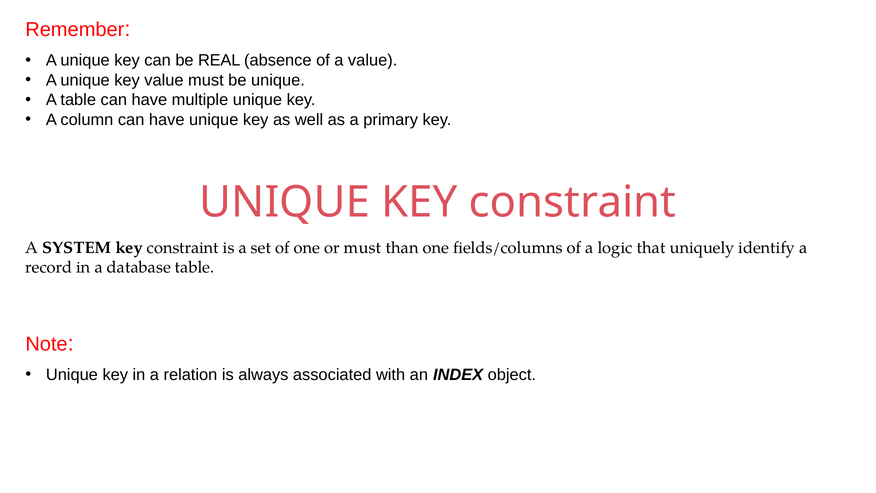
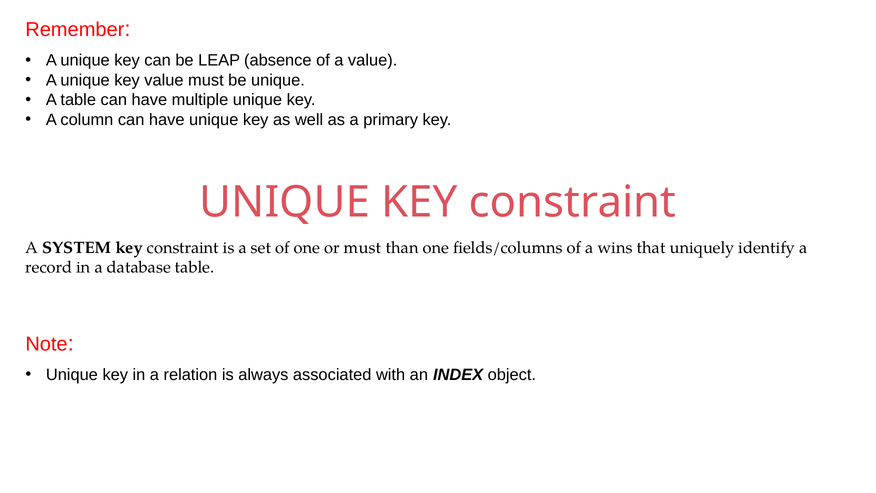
REAL: REAL -> LEAP
logic: logic -> wins
